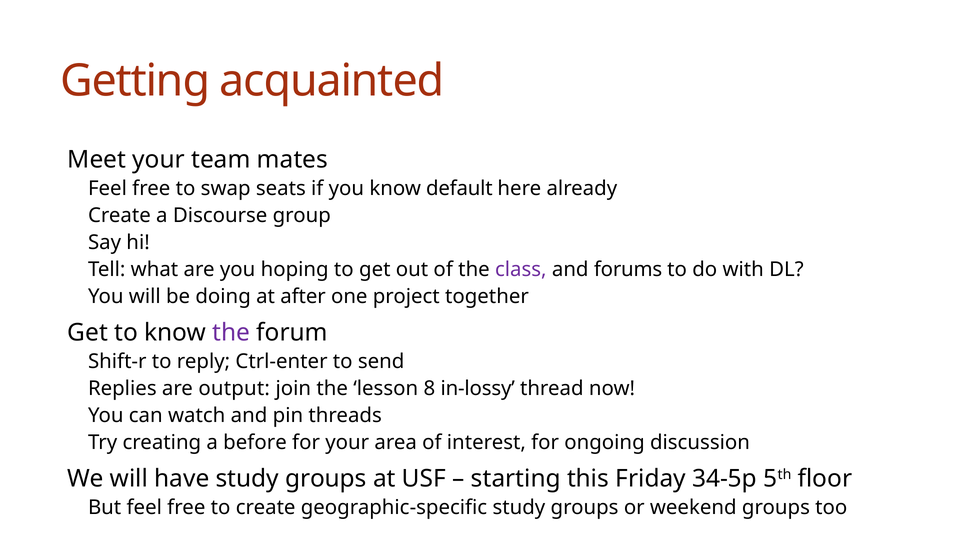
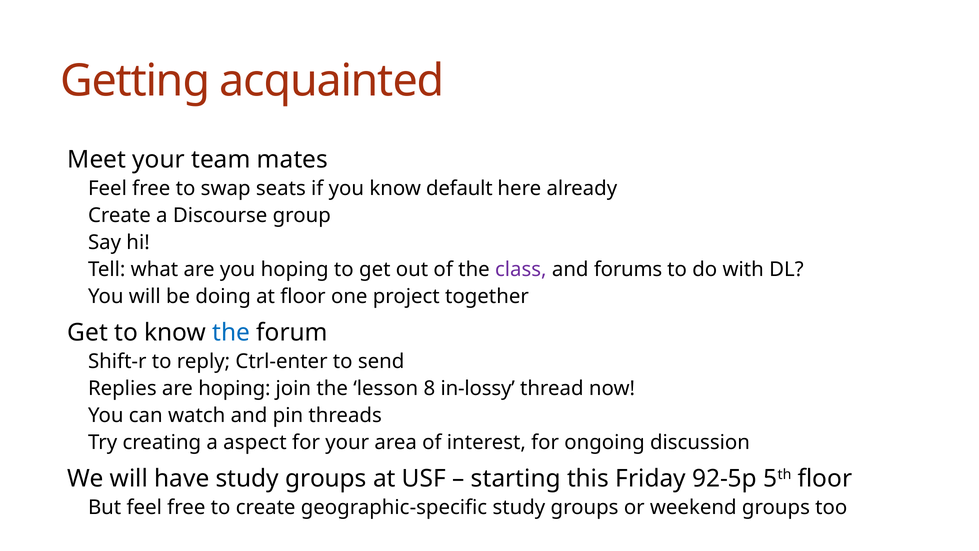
at after: after -> floor
the at (231, 332) colour: purple -> blue
are output: output -> hoping
before: before -> aspect
34-5p: 34-5p -> 92-5p
